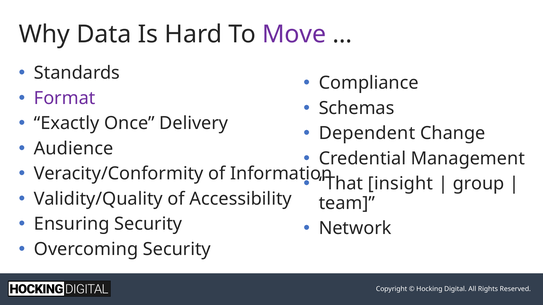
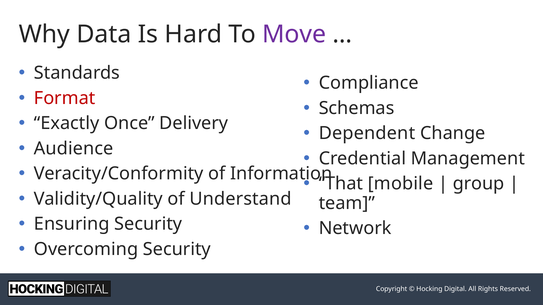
Format colour: purple -> red
insight: insight -> mobile
Accessibility: Accessibility -> Understand
